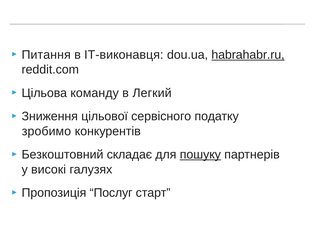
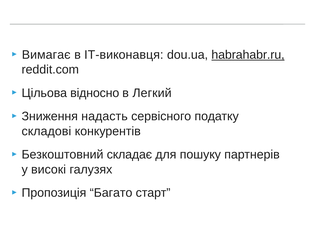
Питання: Питання -> Вимагає
команду: команду -> відносно
цільової: цільової -> надасть
зробимо: зробимо -> складові
пошуку underline: present -> none
Послуг: Послуг -> Багато
